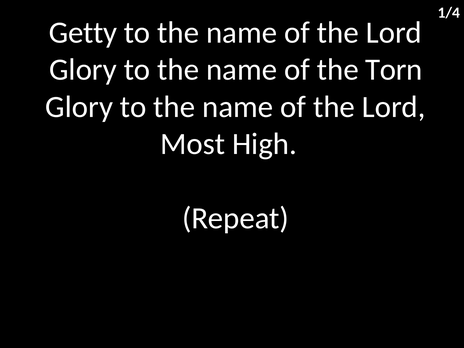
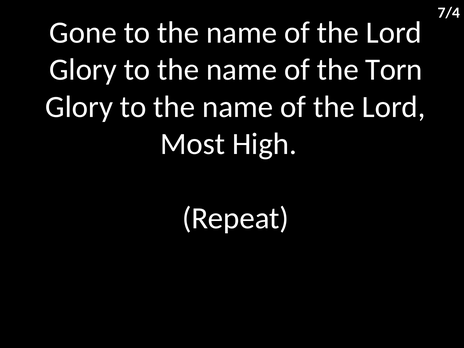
1/4: 1/4 -> 7/4
Getty: Getty -> Gone
